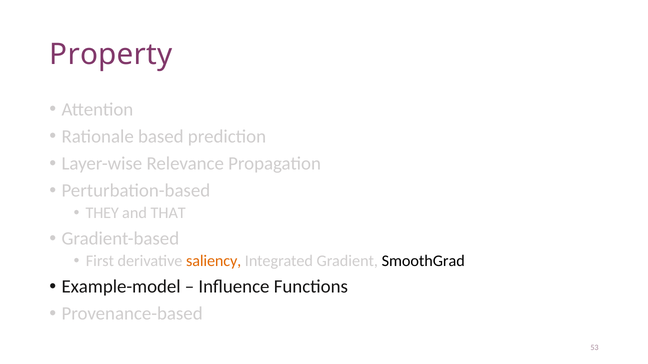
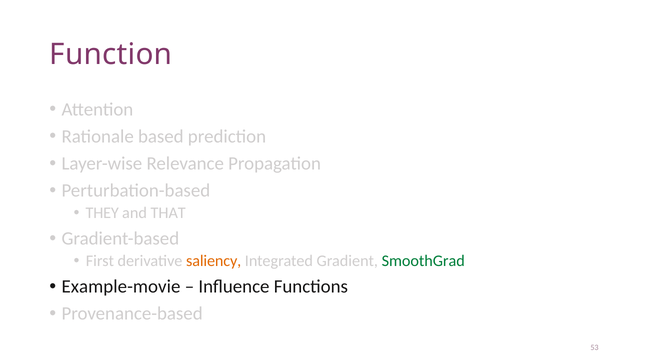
Property: Property -> Function
SmoothGrad colour: black -> green
Example-model: Example-model -> Example-movie
